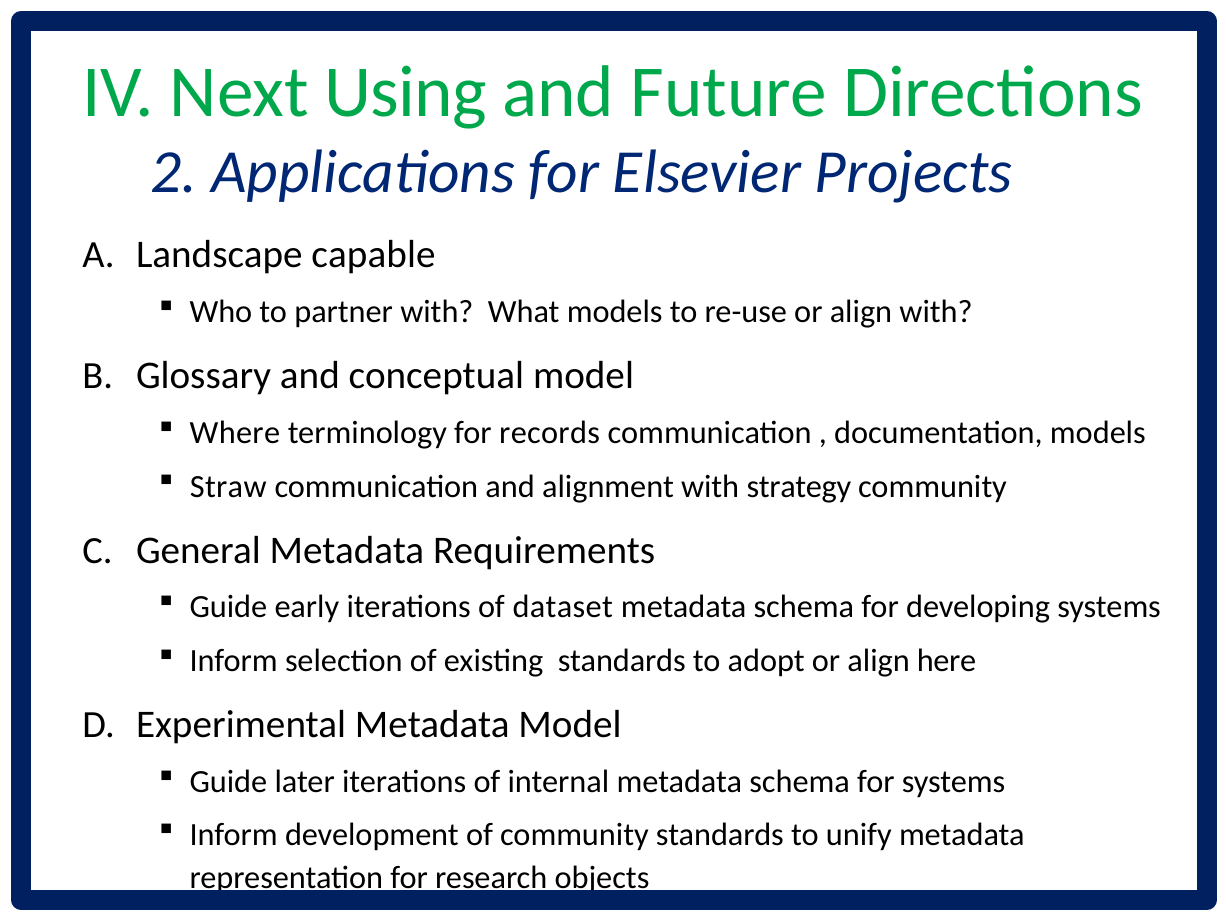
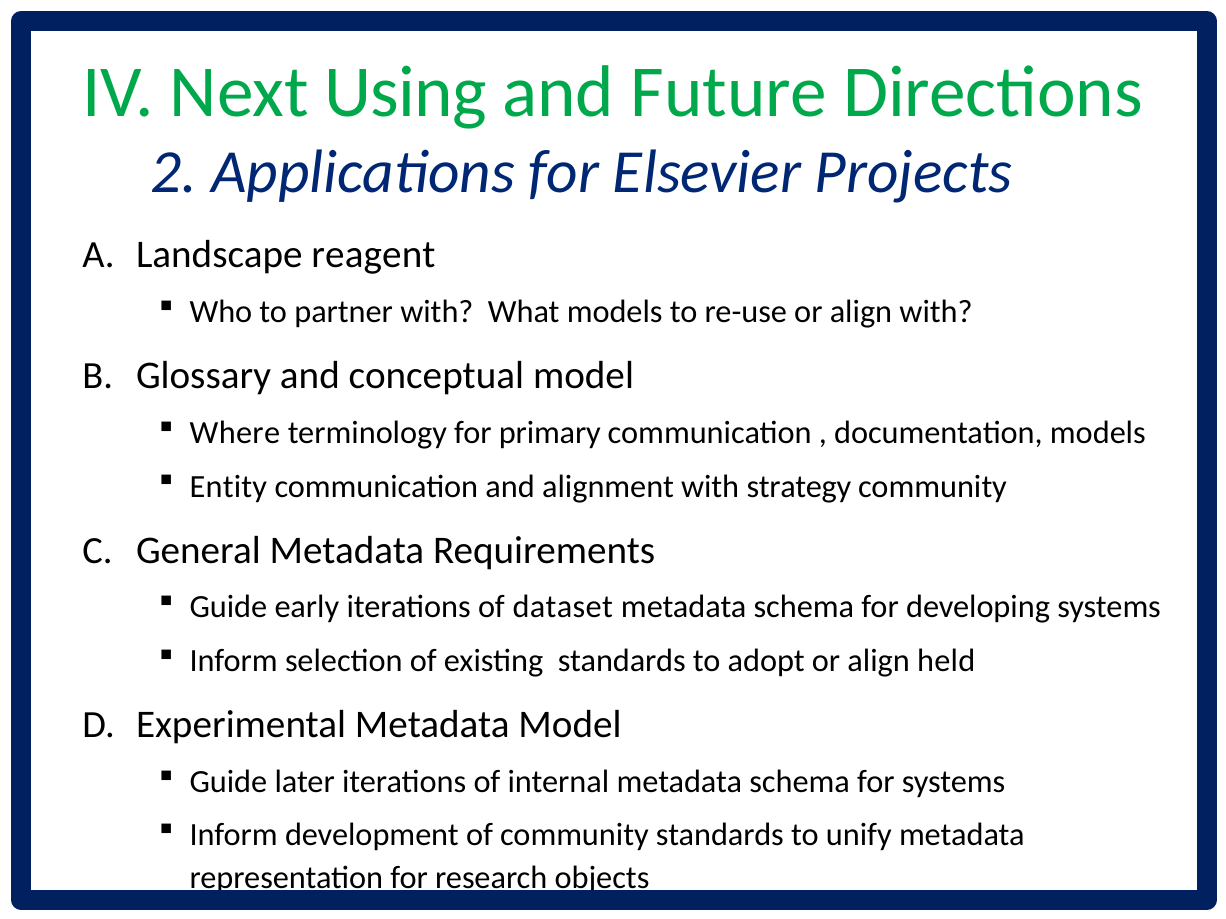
capable: capable -> reagent
records: records -> primary
Straw: Straw -> Entity
here: here -> held
